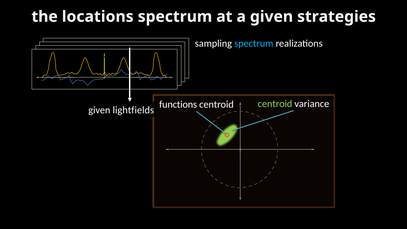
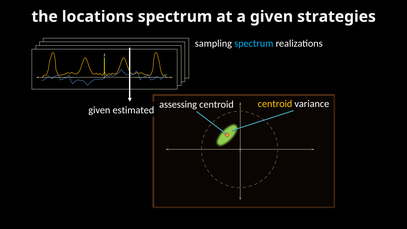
functions: functions -> assessing
centroid at (275, 104) colour: light green -> yellow
lightfields: lightfields -> estimated
